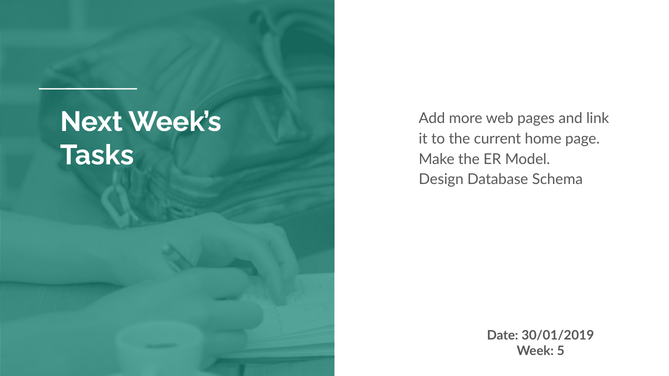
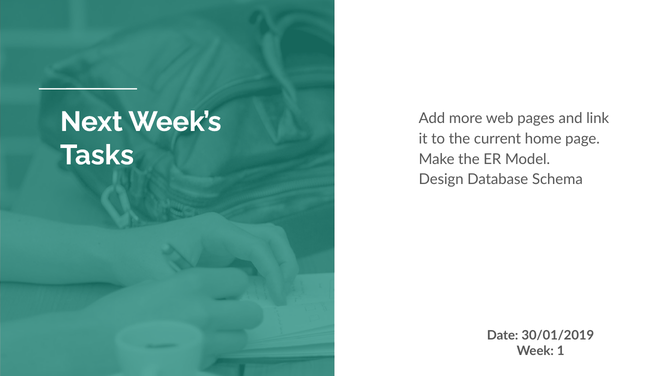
5: 5 -> 1
